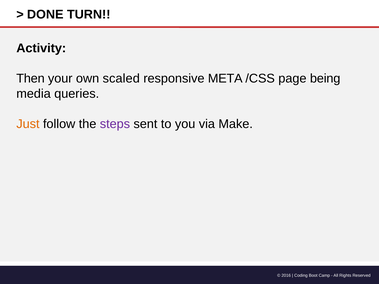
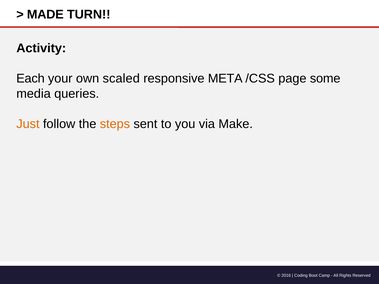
DONE: DONE -> MADE
Then: Then -> Each
being: being -> some
steps colour: purple -> orange
